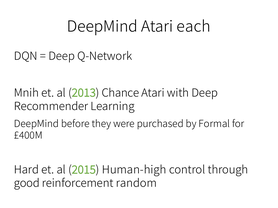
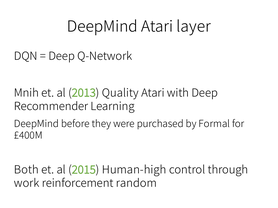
each: each -> layer
Chance: Chance -> Quality
Hard: Hard -> Both
good: good -> work
